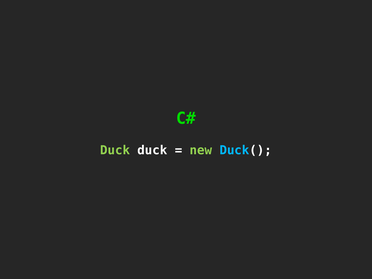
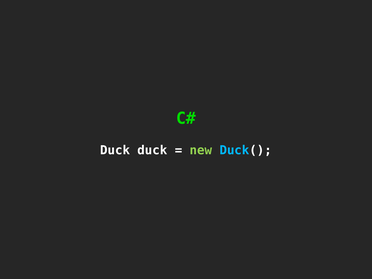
Duck at (115, 150) colour: light green -> white
